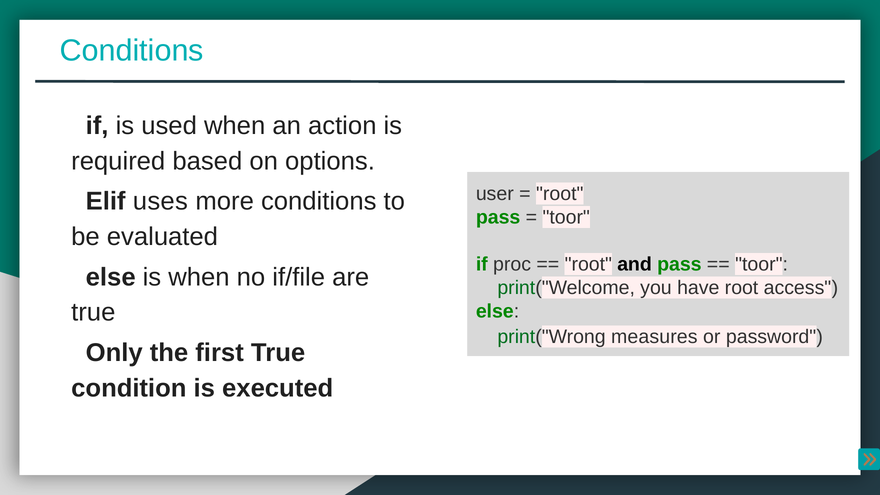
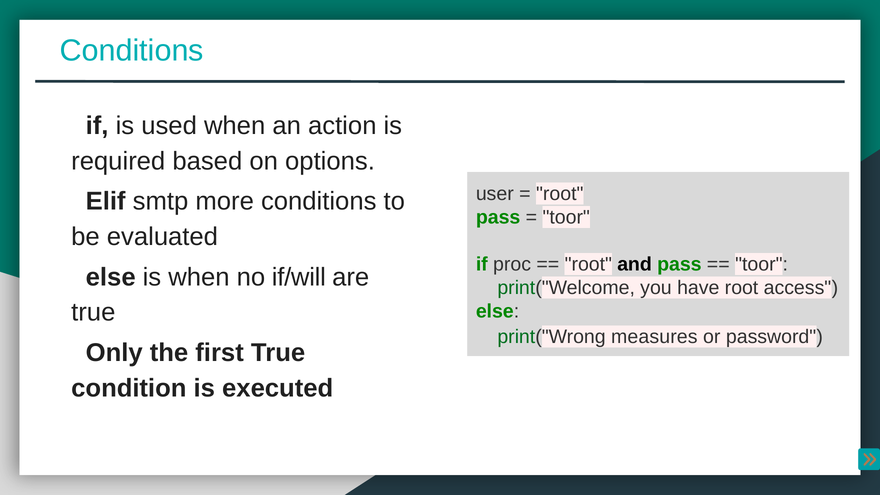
uses: uses -> smtp
if/file: if/file -> if/will
